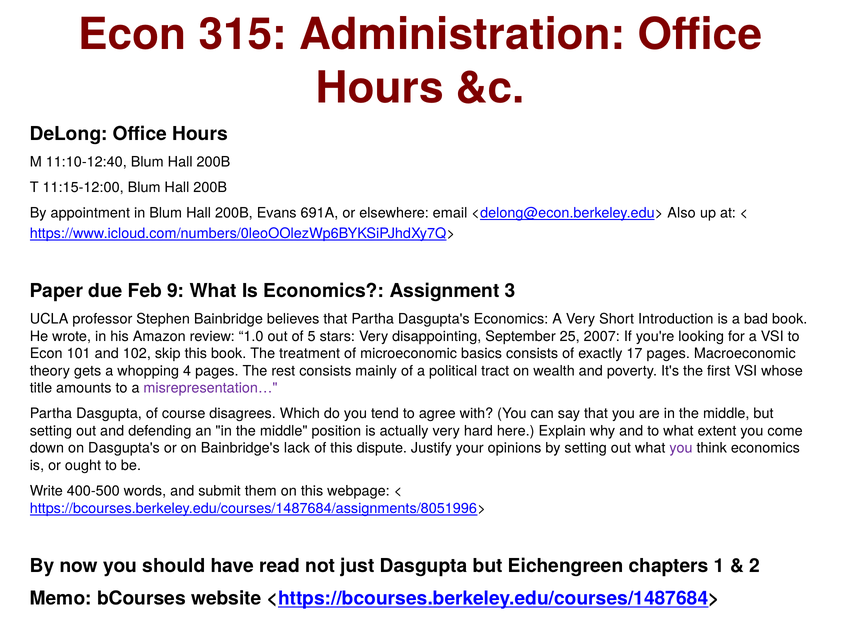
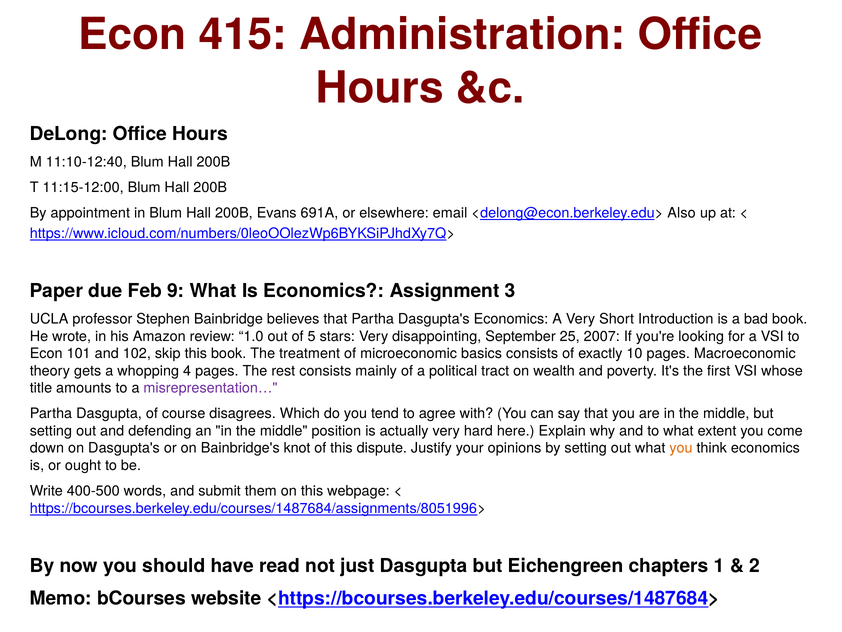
315: 315 -> 415
17: 17 -> 10
lack: lack -> knot
you at (681, 448) colour: purple -> orange
